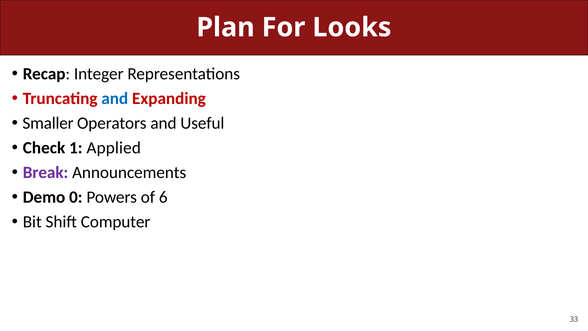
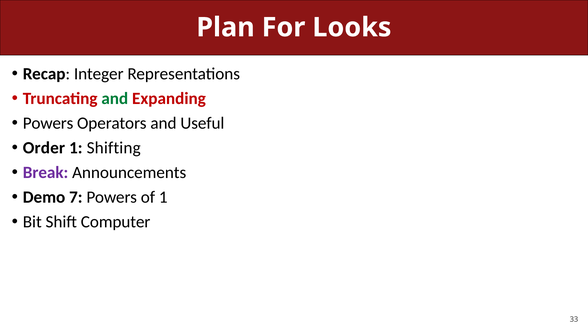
and at (115, 98) colour: blue -> green
Smaller at (48, 123): Smaller -> Powers
Check: Check -> Order
Applied: Applied -> Shifting
0: 0 -> 7
of 6: 6 -> 1
